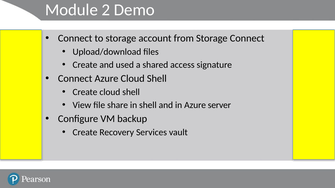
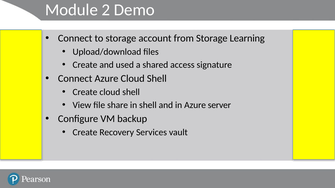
Storage Connect: Connect -> Learning
